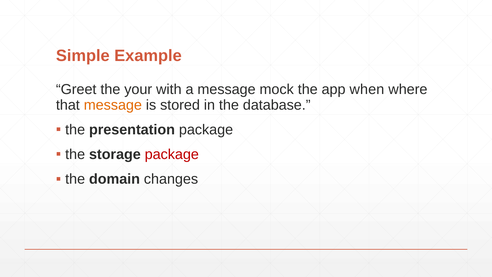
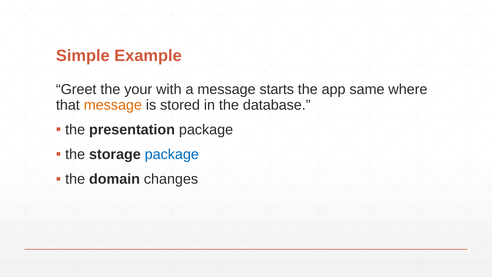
mock: mock -> starts
when: when -> same
package at (172, 154) colour: red -> blue
